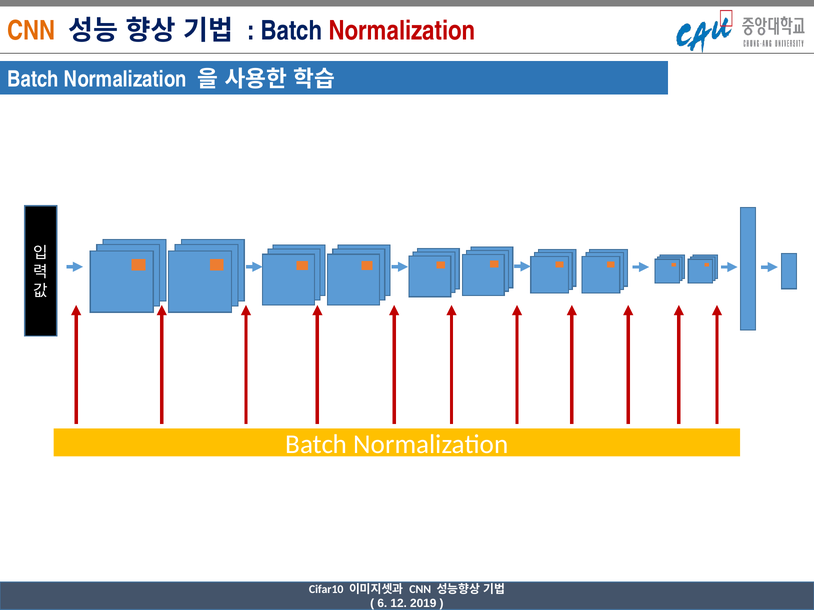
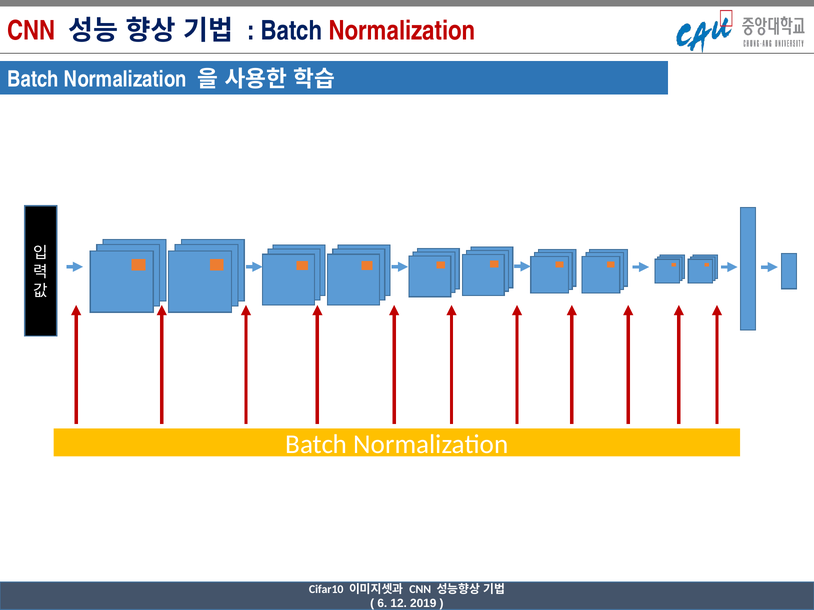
CNN at (31, 31) colour: orange -> red
